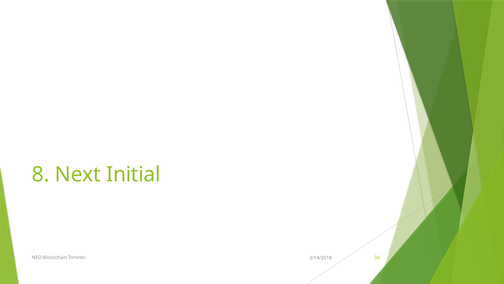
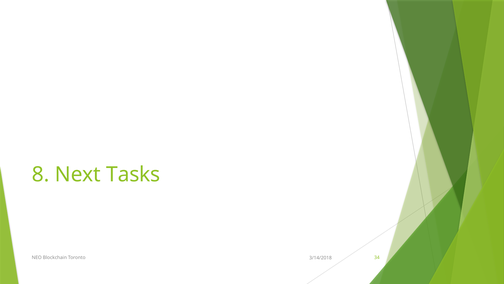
Initial: Initial -> Tasks
